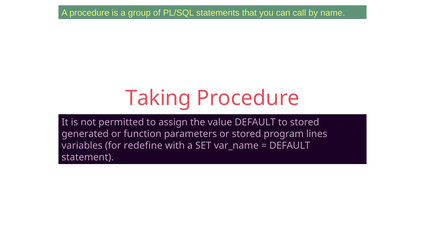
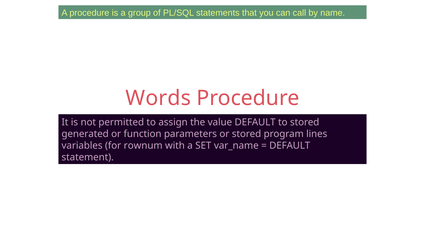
Taking: Taking -> Words
redefine: redefine -> rownum
